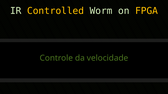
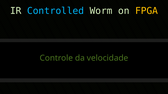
Controlled colour: yellow -> light blue
